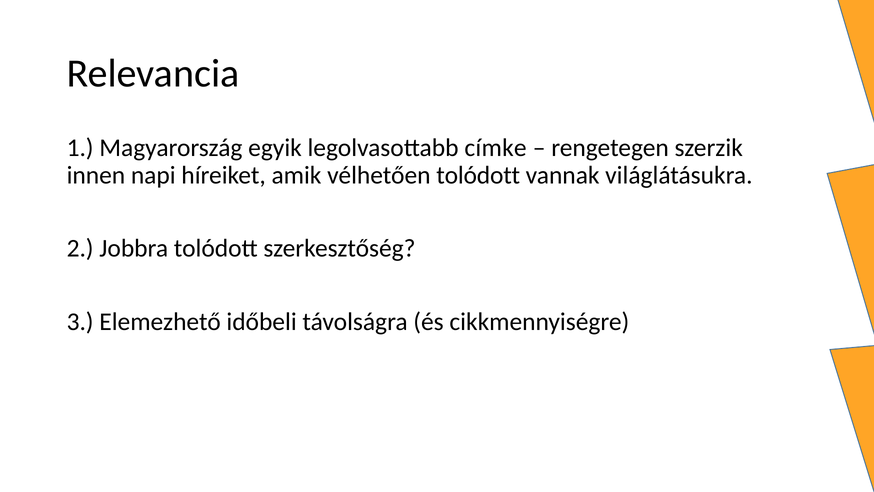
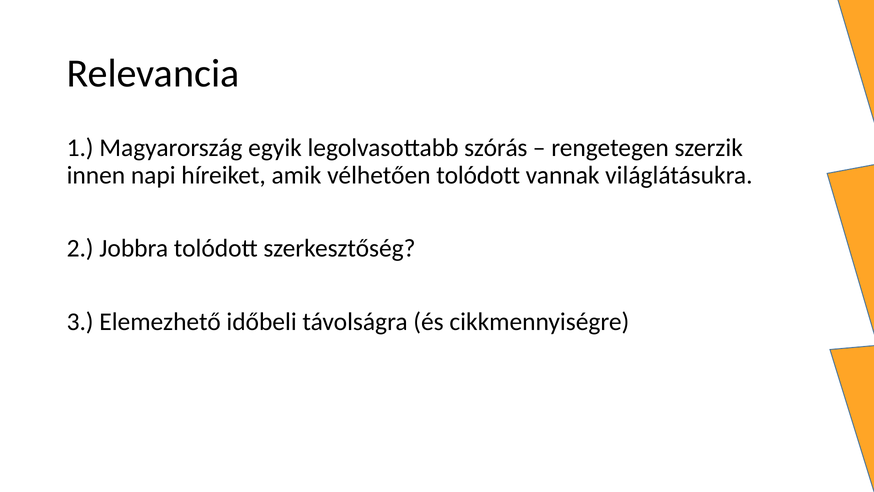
címke: címke -> szórás
